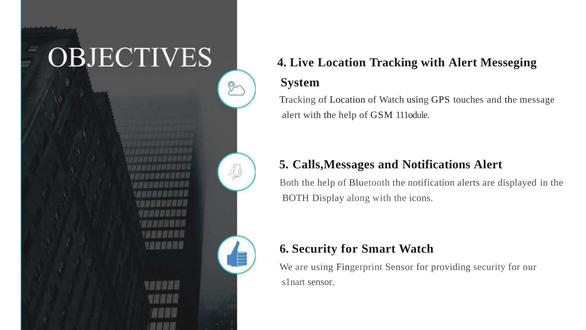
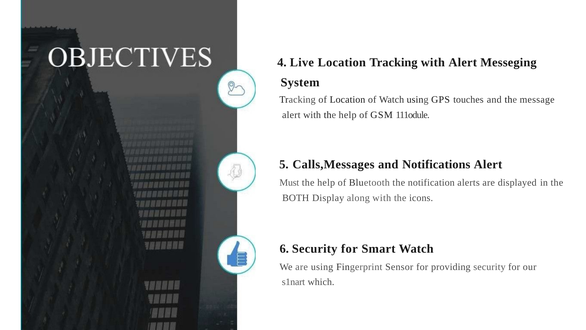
Both at (289, 182): Both -> Must
s1nart sensor: sensor -> which
